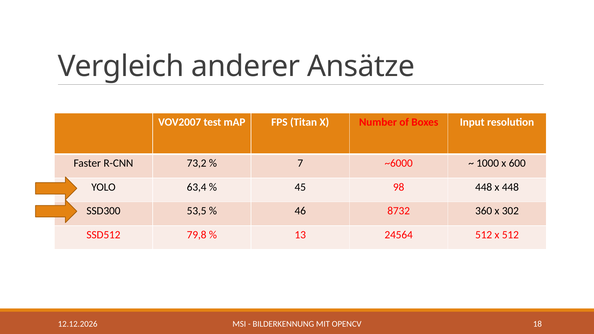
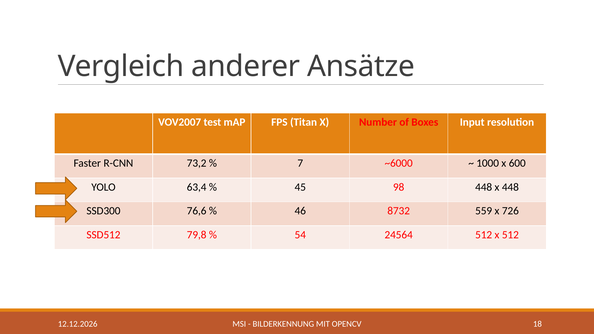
53,5: 53,5 -> 76,6
360: 360 -> 559
302: 302 -> 726
13: 13 -> 54
